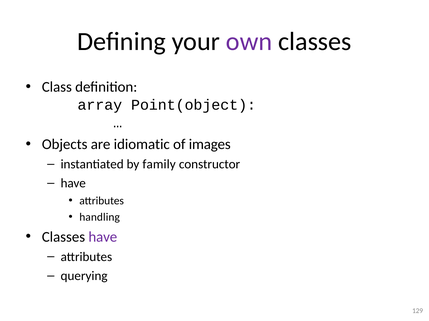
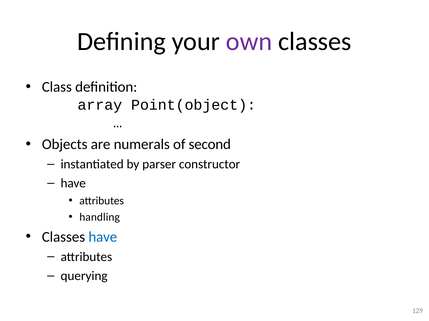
idiomatic: idiomatic -> numerals
images: images -> second
family: family -> parser
have at (103, 237) colour: purple -> blue
